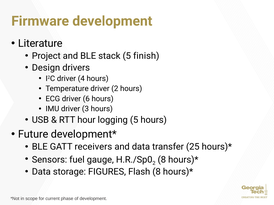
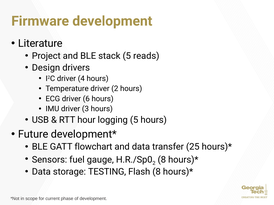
finish: finish -> reads
receivers: receivers -> flowchart
FIGURES: FIGURES -> TESTING
